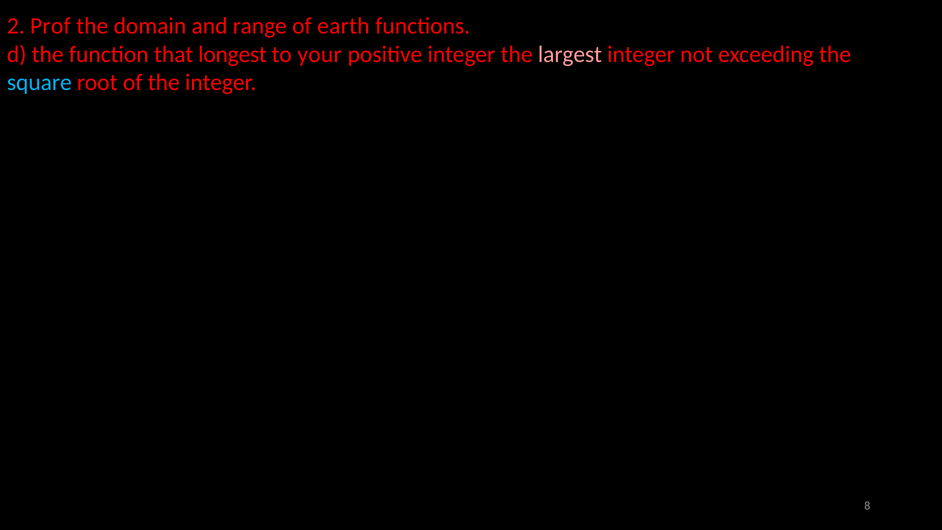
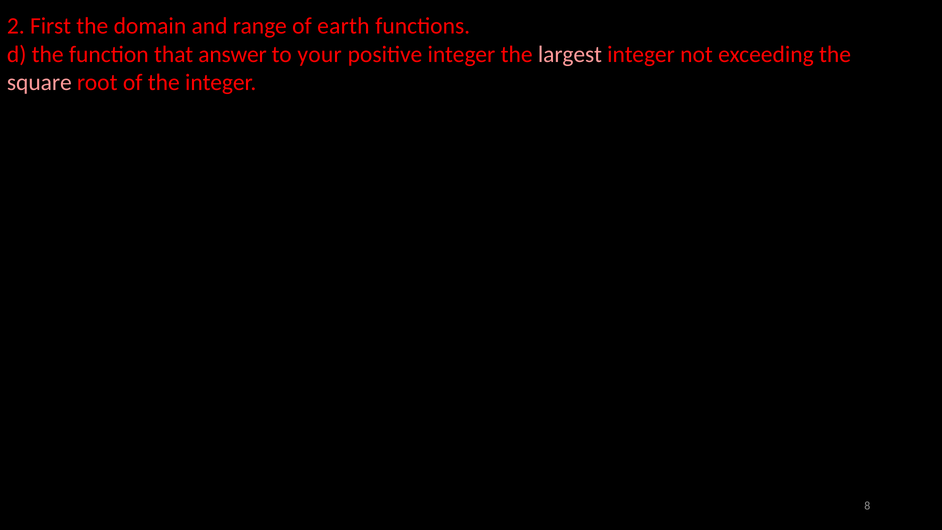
Prof: Prof -> First
longest: longest -> answer
square colour: light blue -> pink
